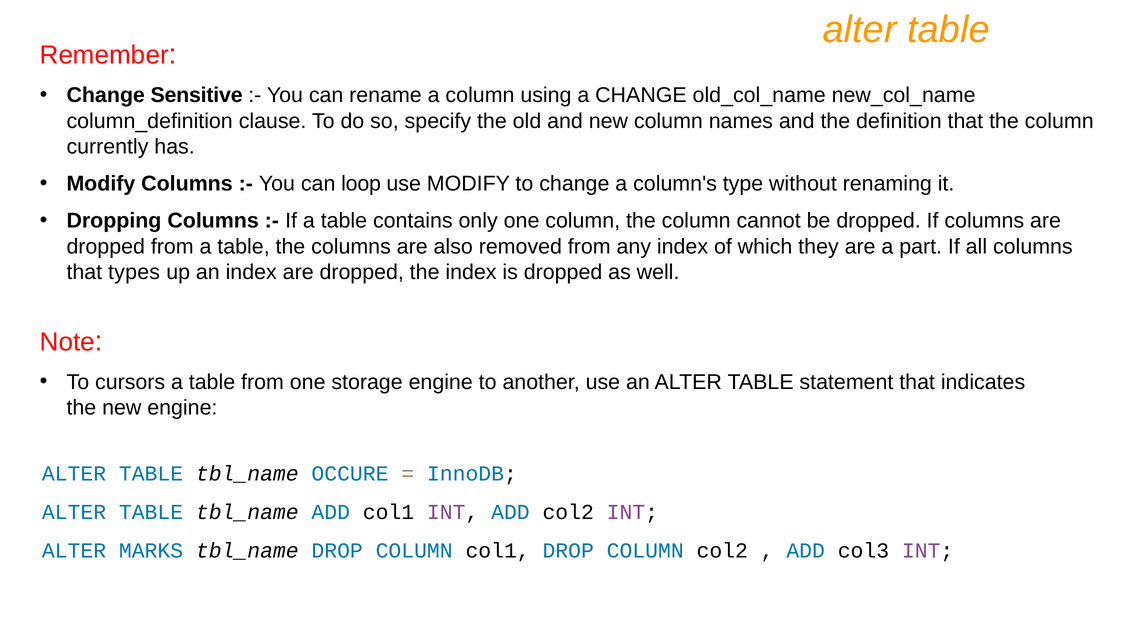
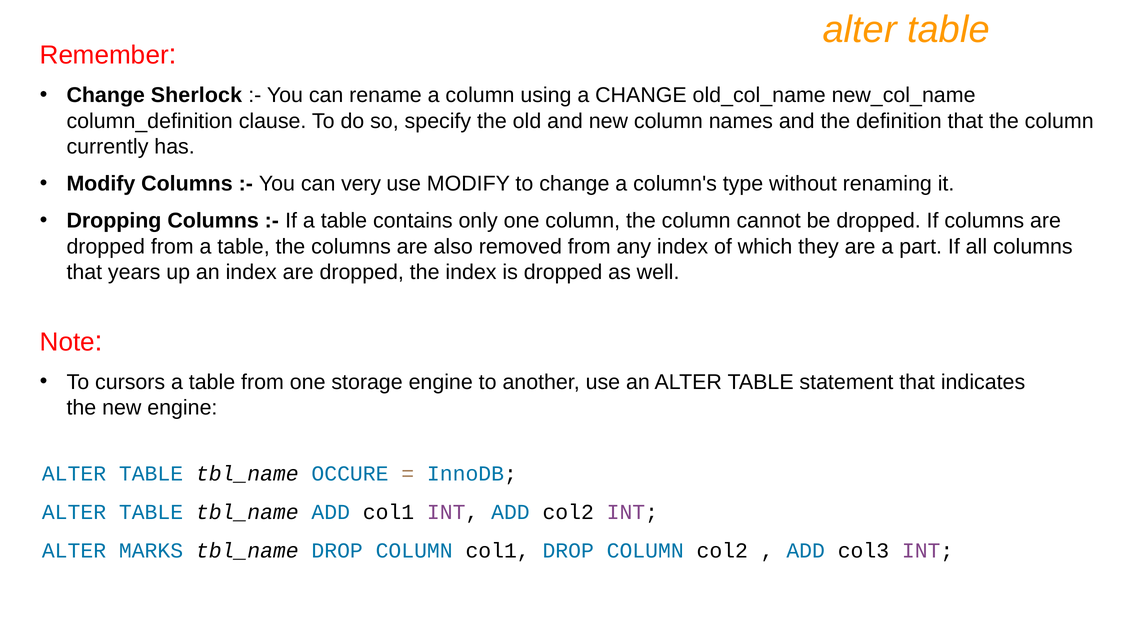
Sensitive: Sensitive -> Sherlock
loop: loop -> very
types: types -> years
